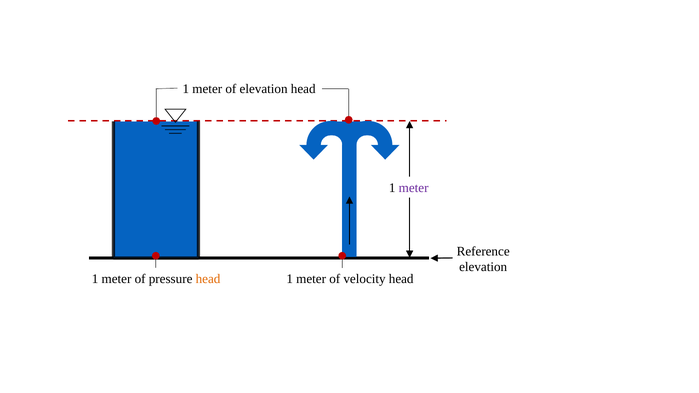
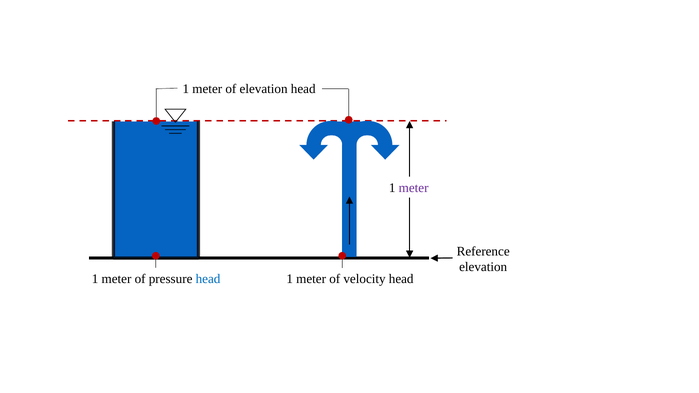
head at (208, 279) colour: orange -> blue
